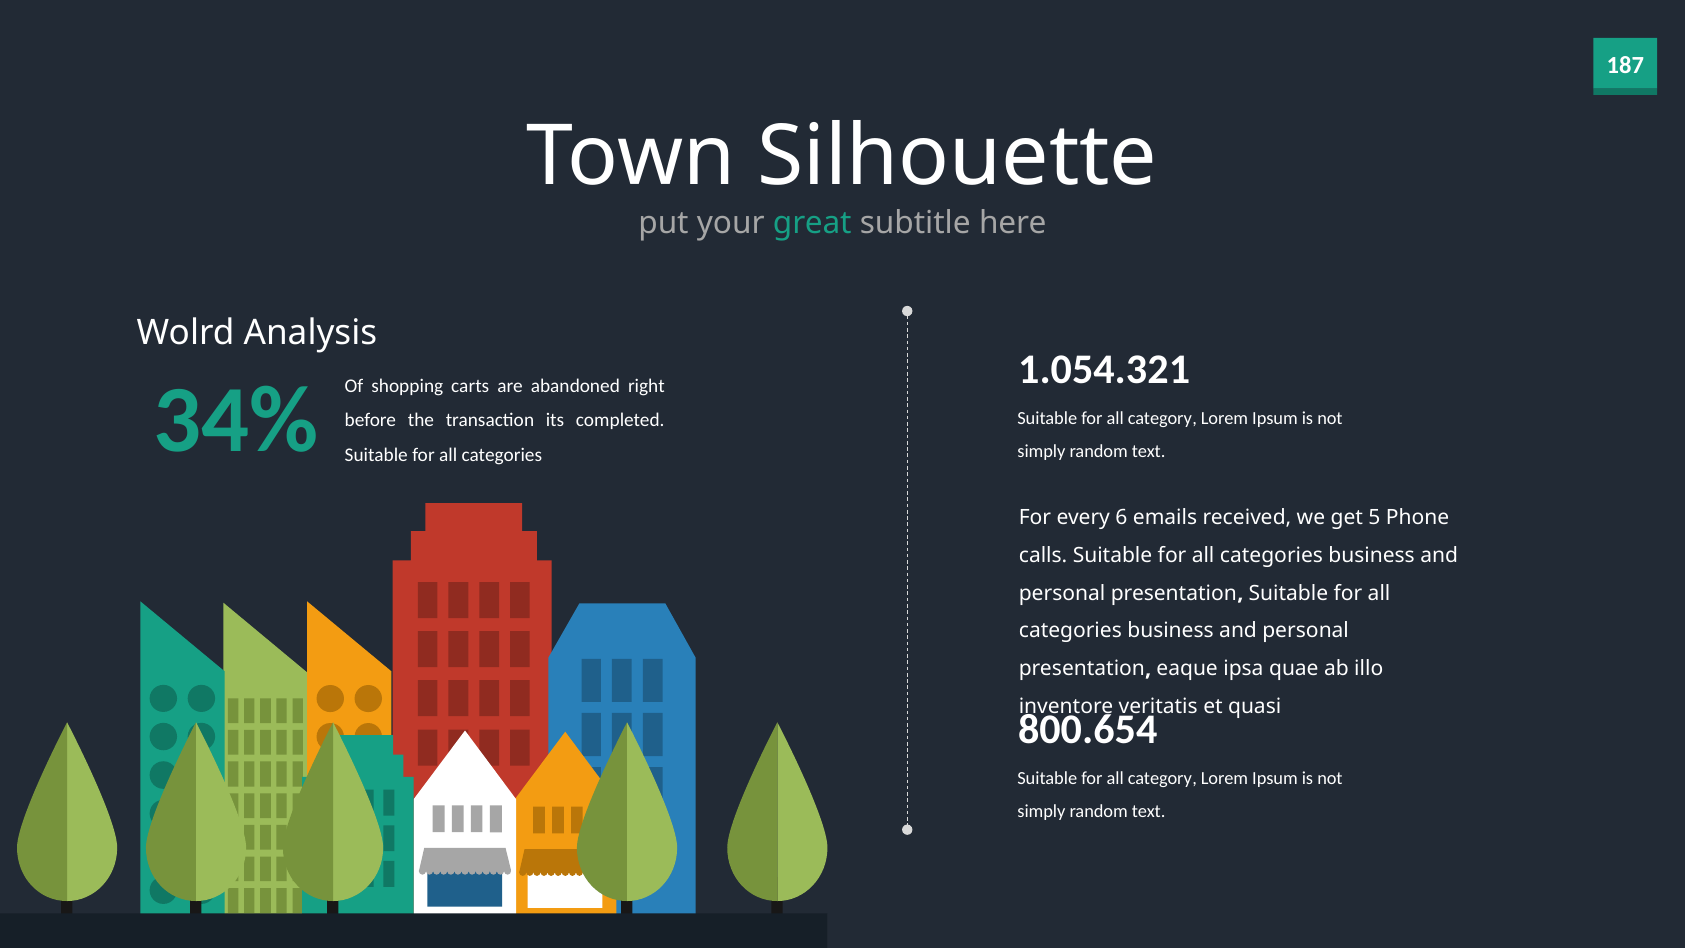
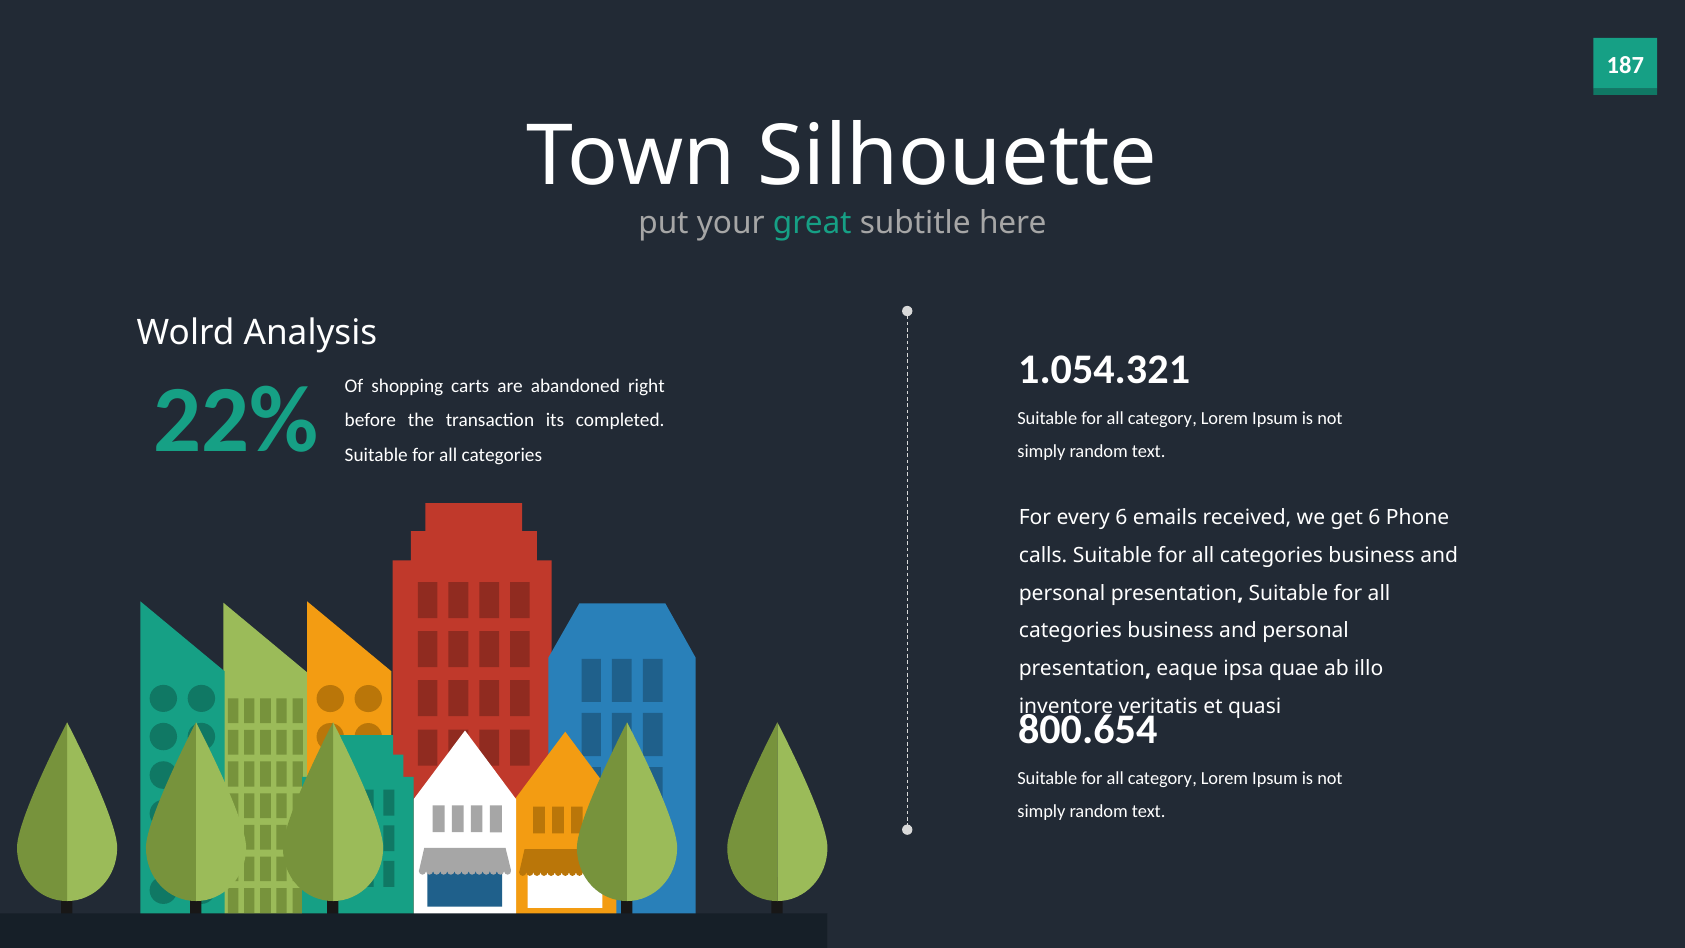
34%: 34% -> 22%
get 5: 5 -> 6
